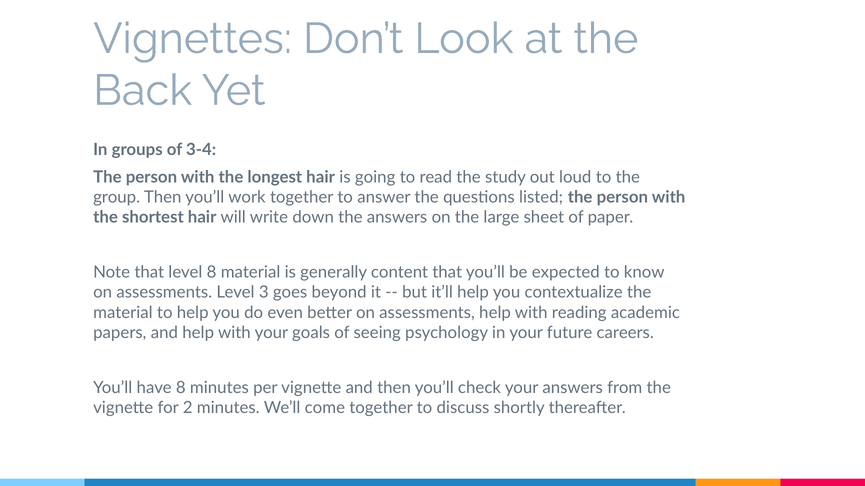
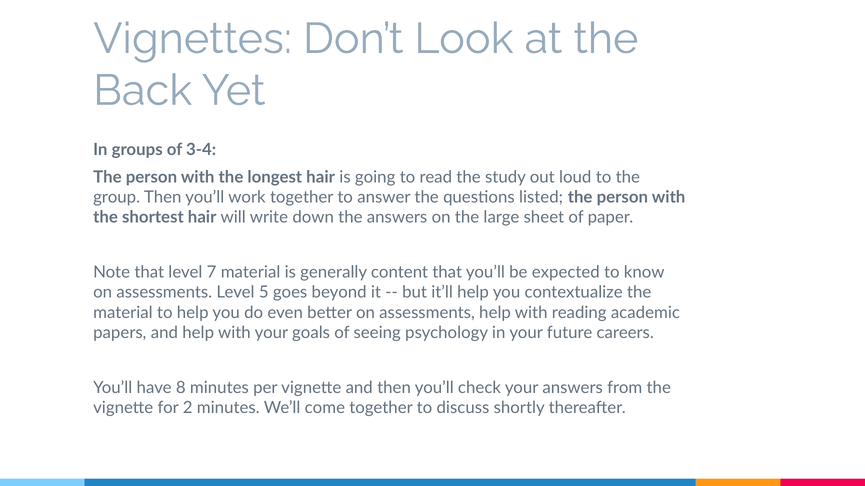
level 8: 8 -> 7
3: 3 -> 5
